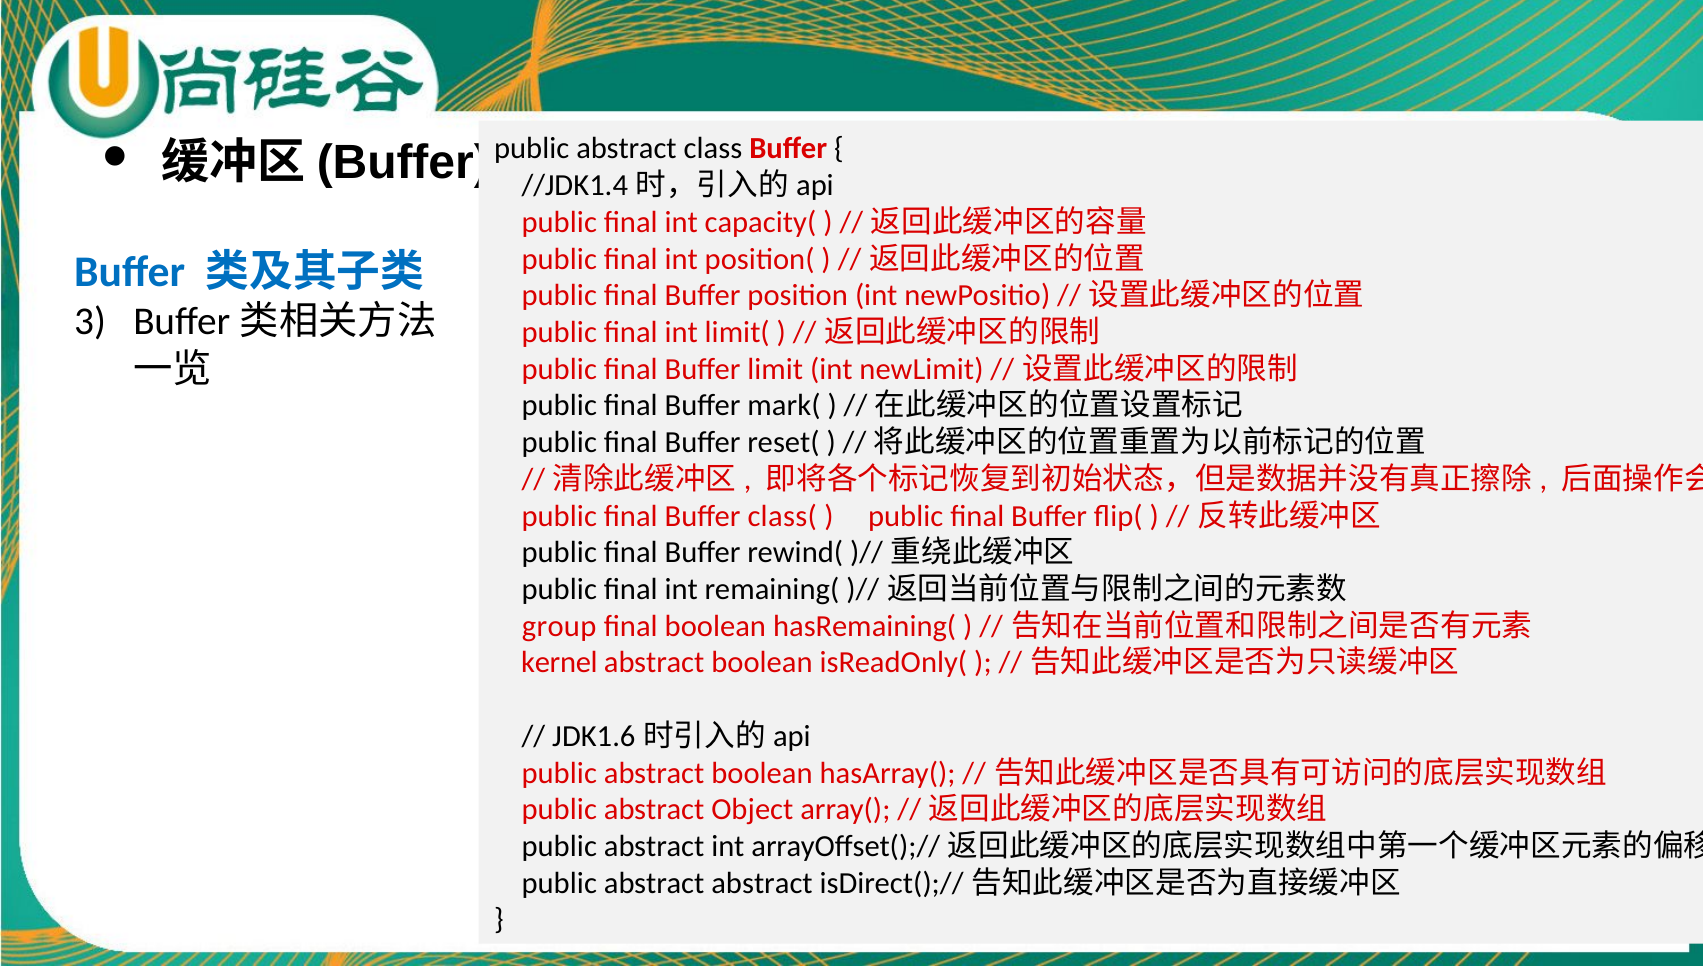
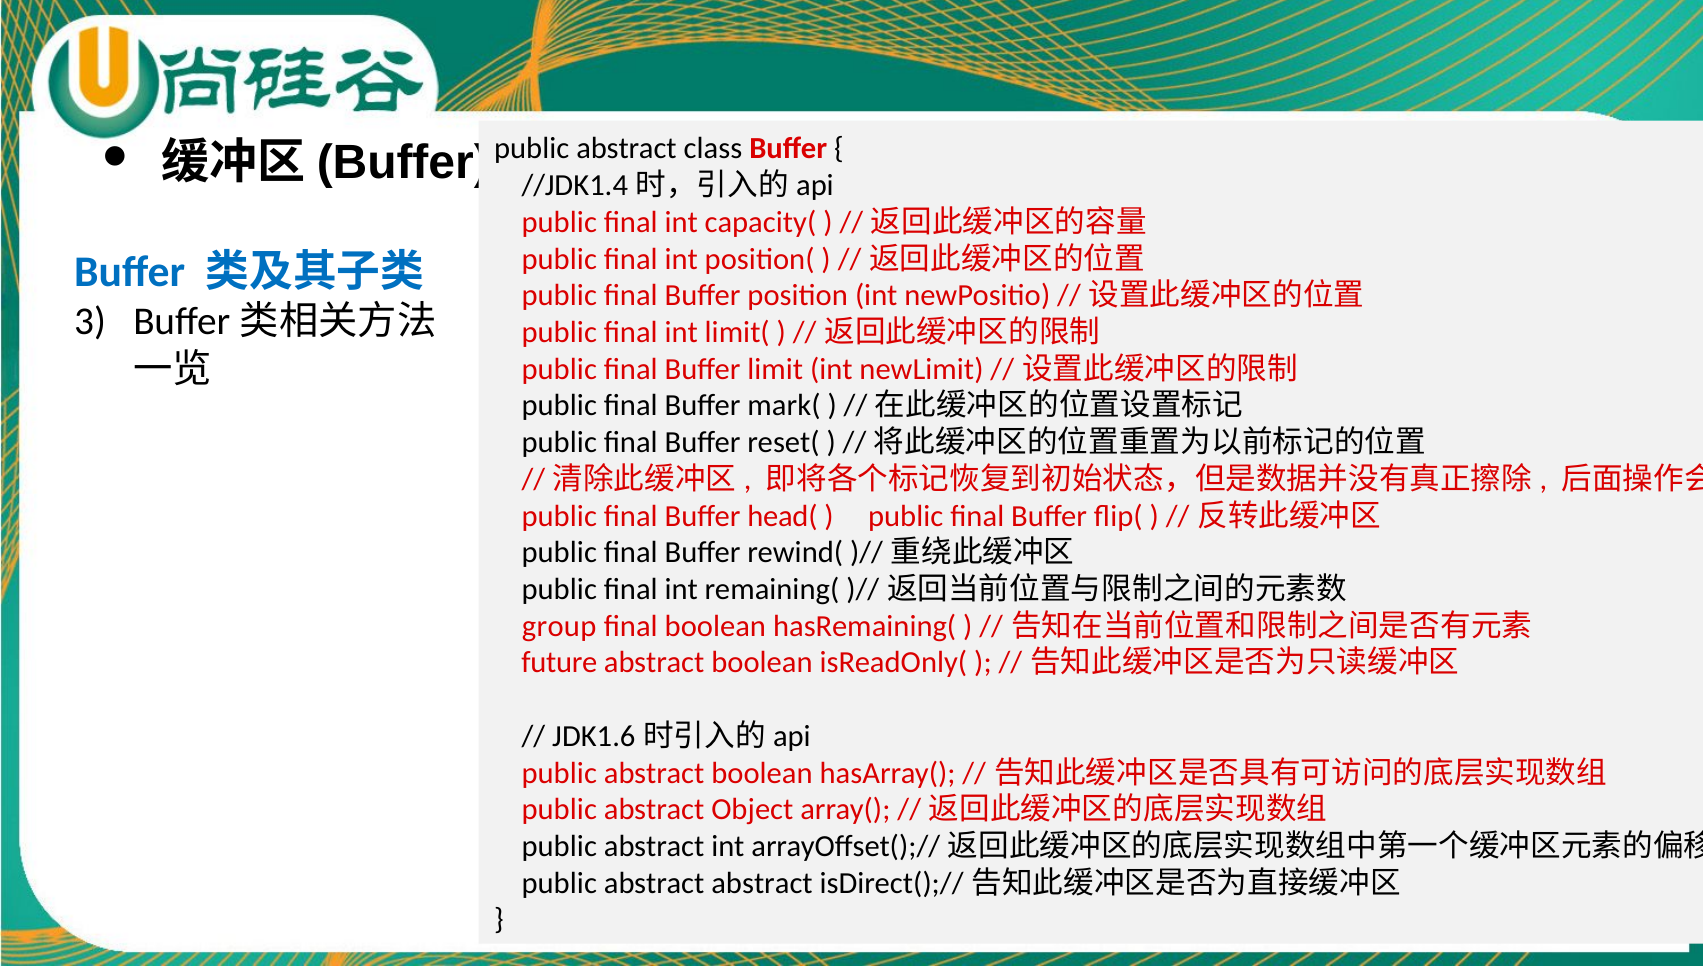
class(: class( -> head(
kernel: kernel -> future
